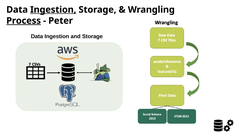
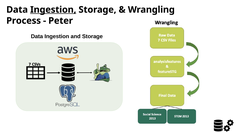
Process underline: present -> none
